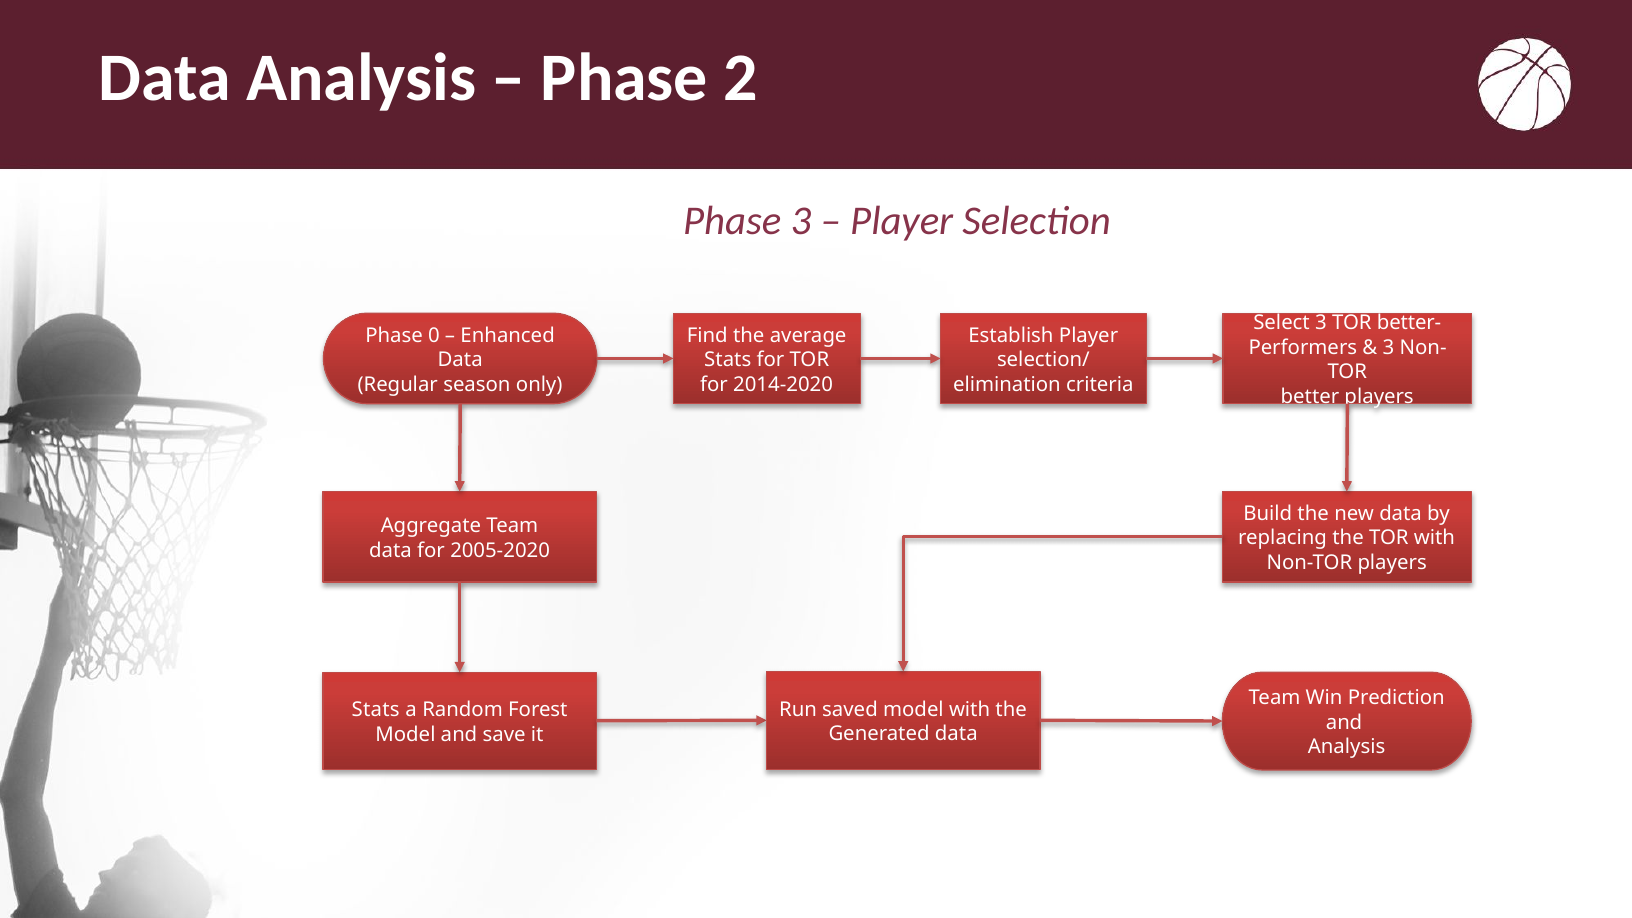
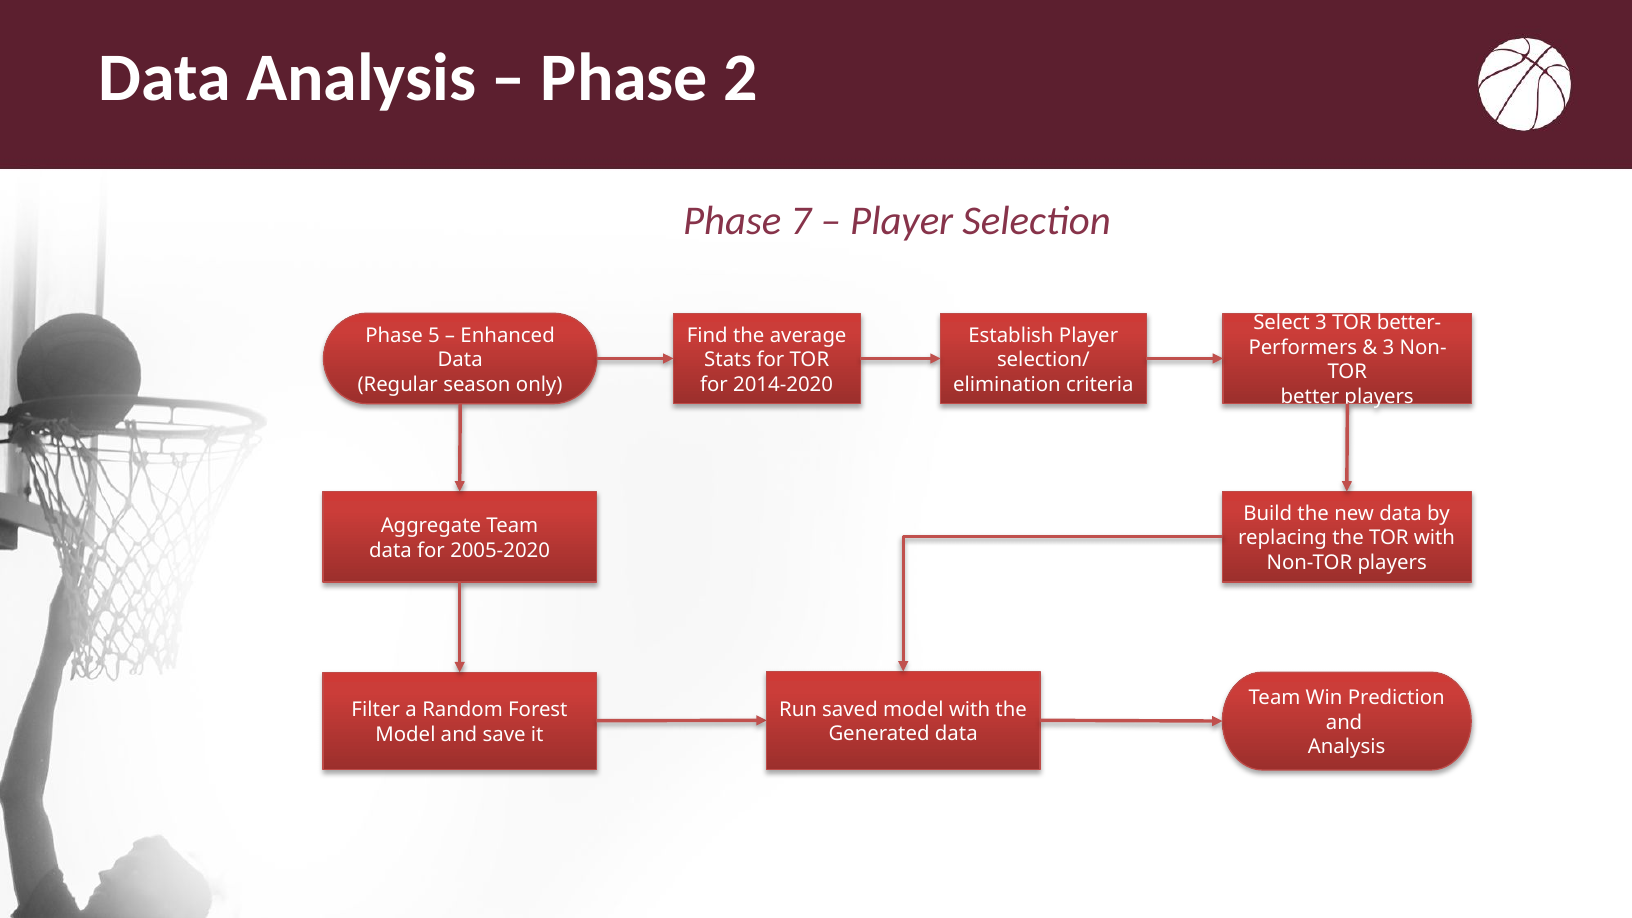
Phase 3: 3 -> 7
0: 0 -> 5
Stats at (376, 710): Stats -> Filter
